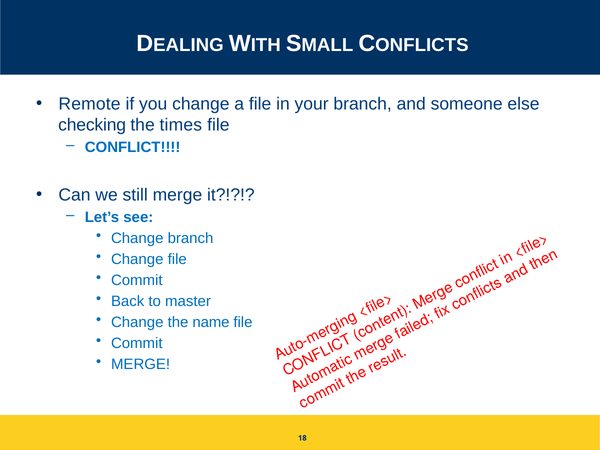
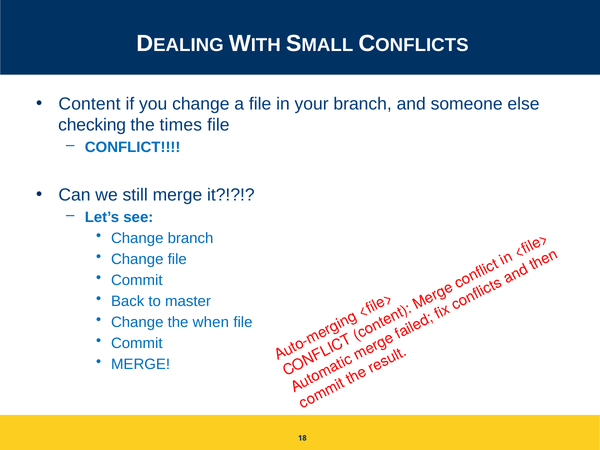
Remote: Remote -> Content
name: name -> when
